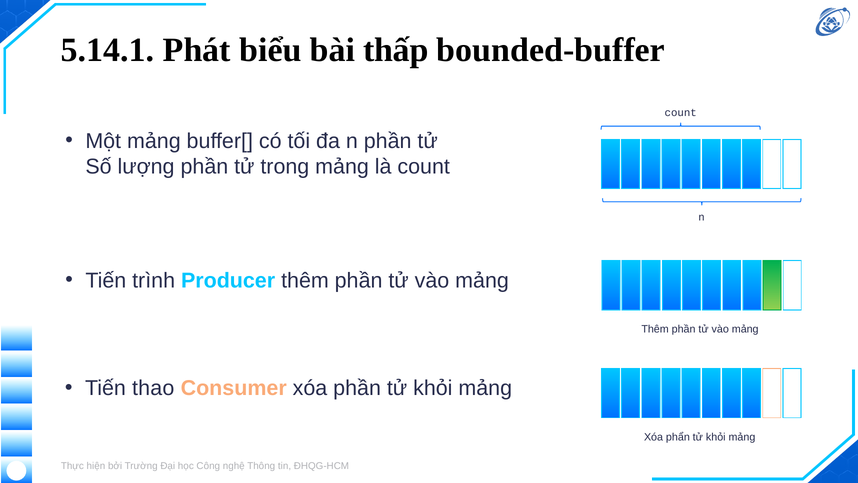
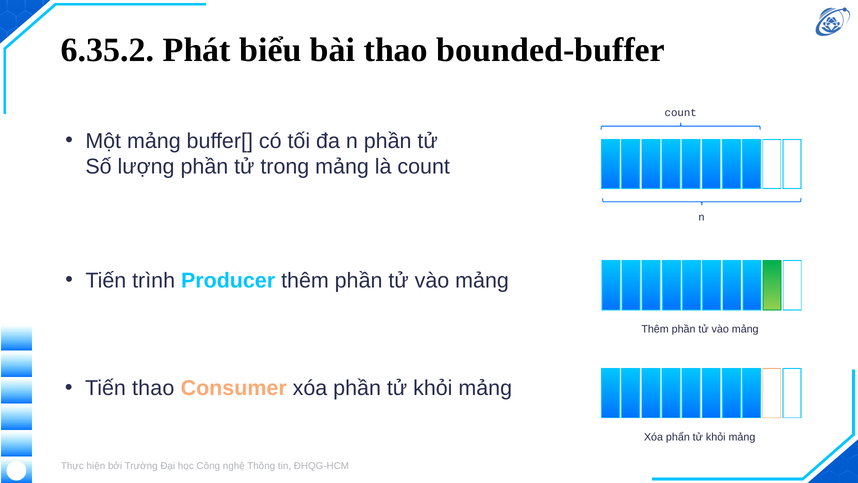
5.14.1: 5.14.1 -> 6.35.2
bài thấp: thấp -> thao
